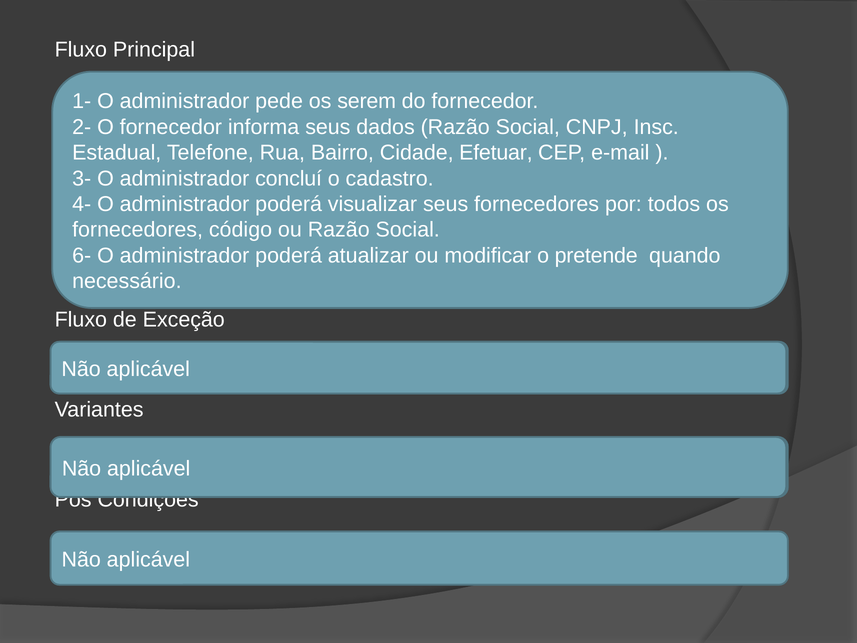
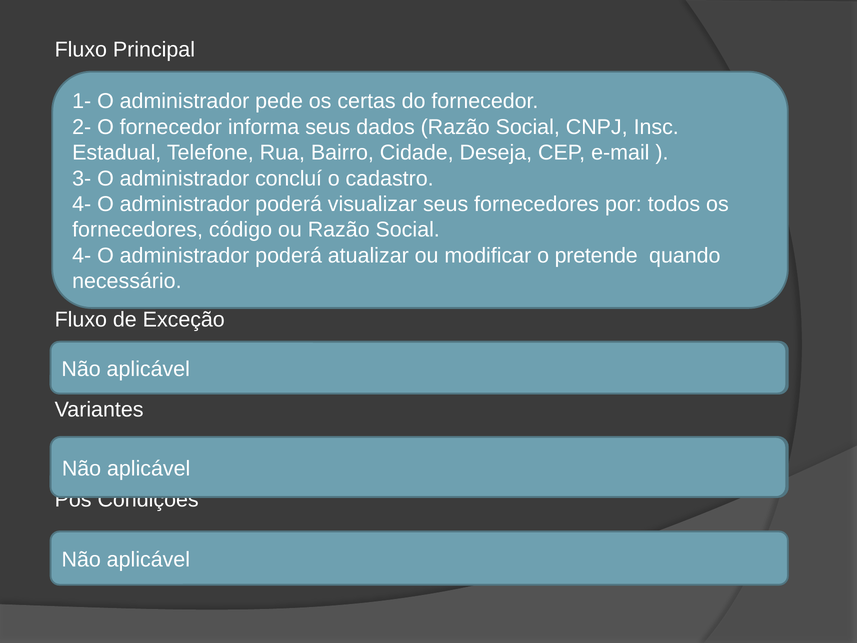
serem: serem -> certas
Efetuar: Efetuar -> Deseja
6- at (82, 256): 6- -> 4-
